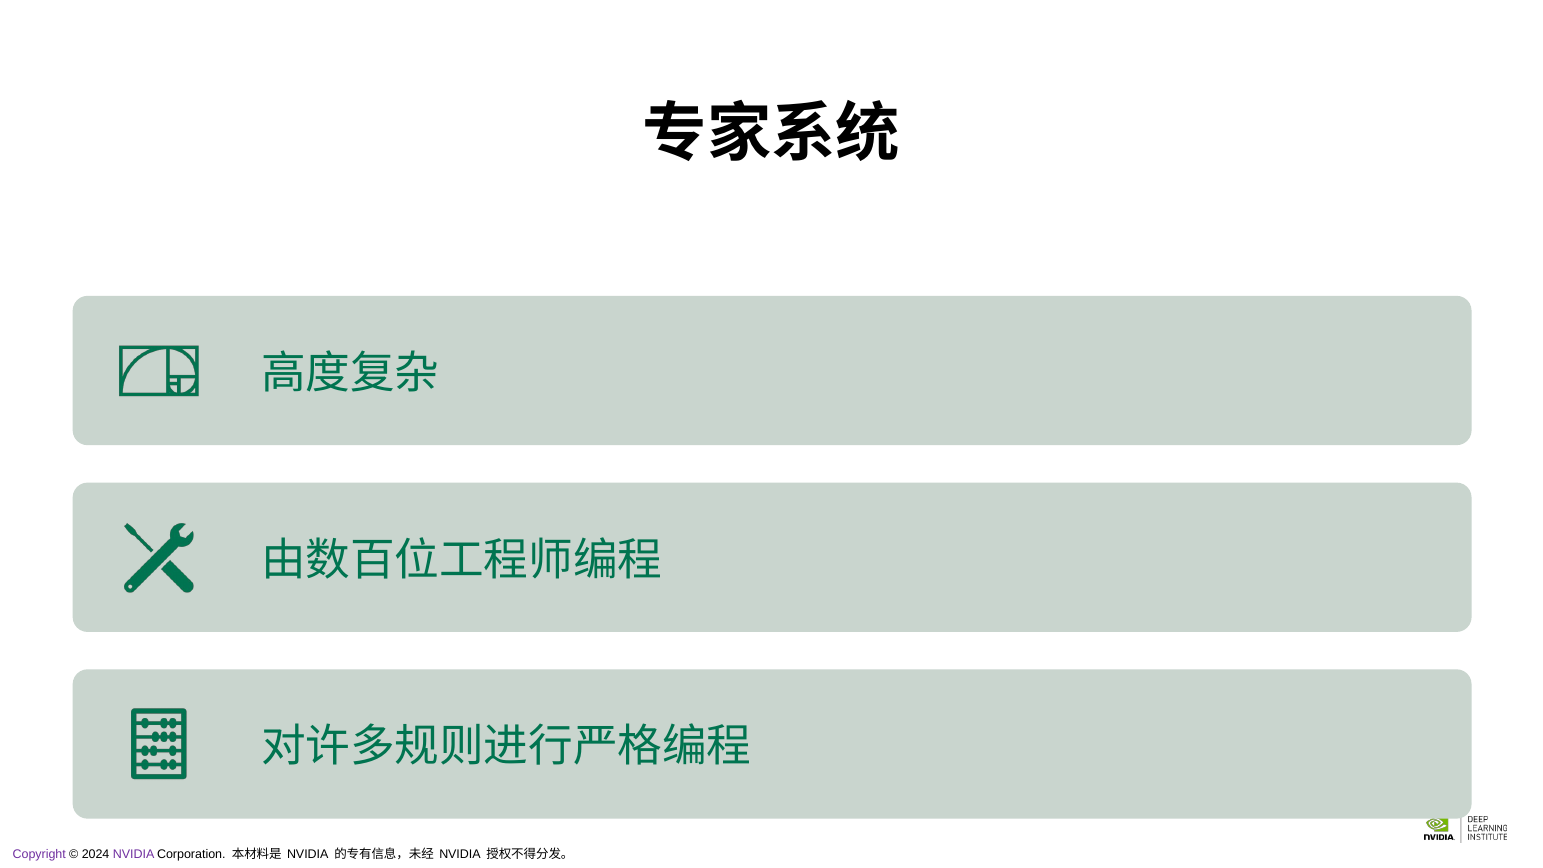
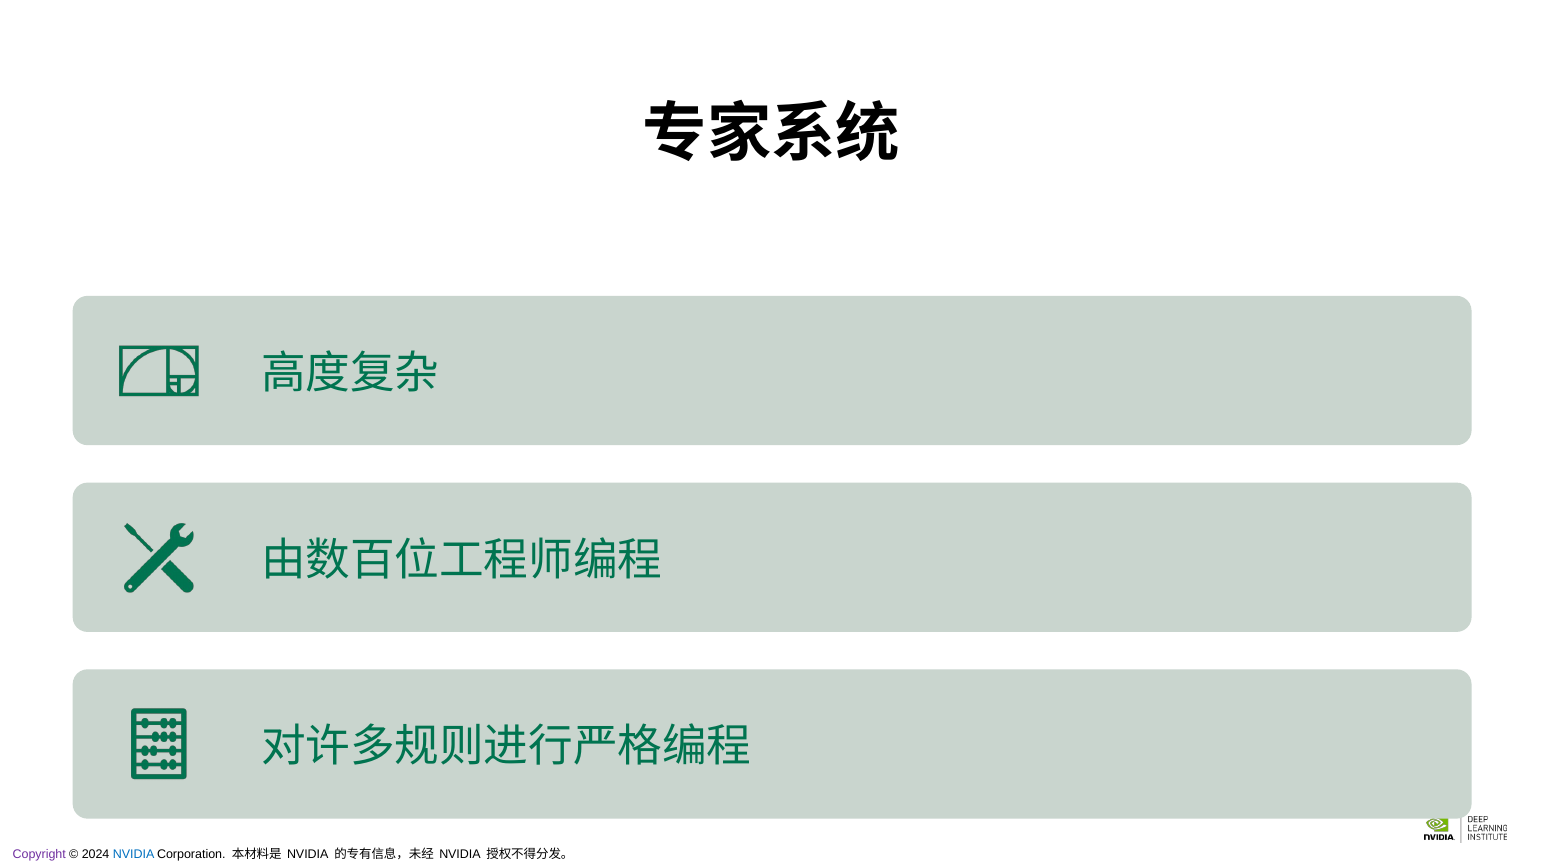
NVIDIA at (134, 854) colour: purple -> blue
